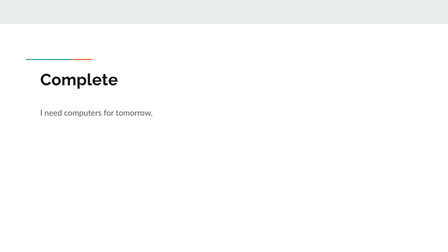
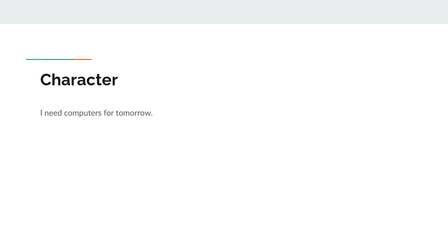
Complete: Complete -> Character
